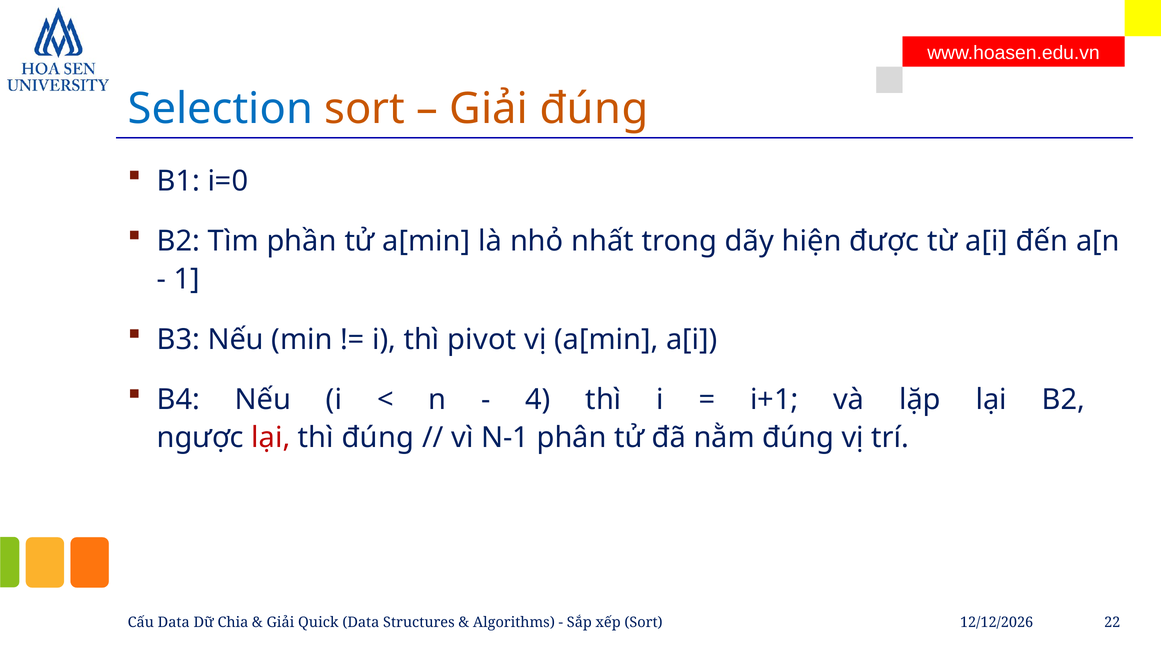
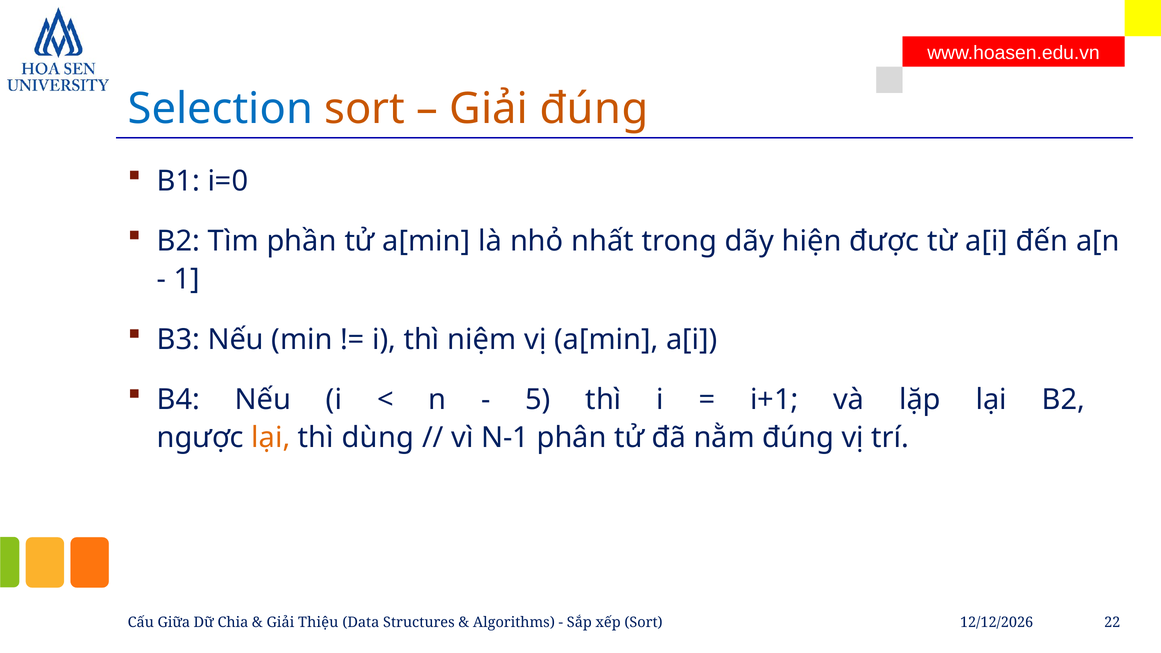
pivot: pivot -> niệm
4: 4 -> 5
lại at (271, 438) colour: red -> orange
thì đúng: đúng -> dùng
Cấu Data: Data -> Giữa
Quick: Quick -> Thiệu
